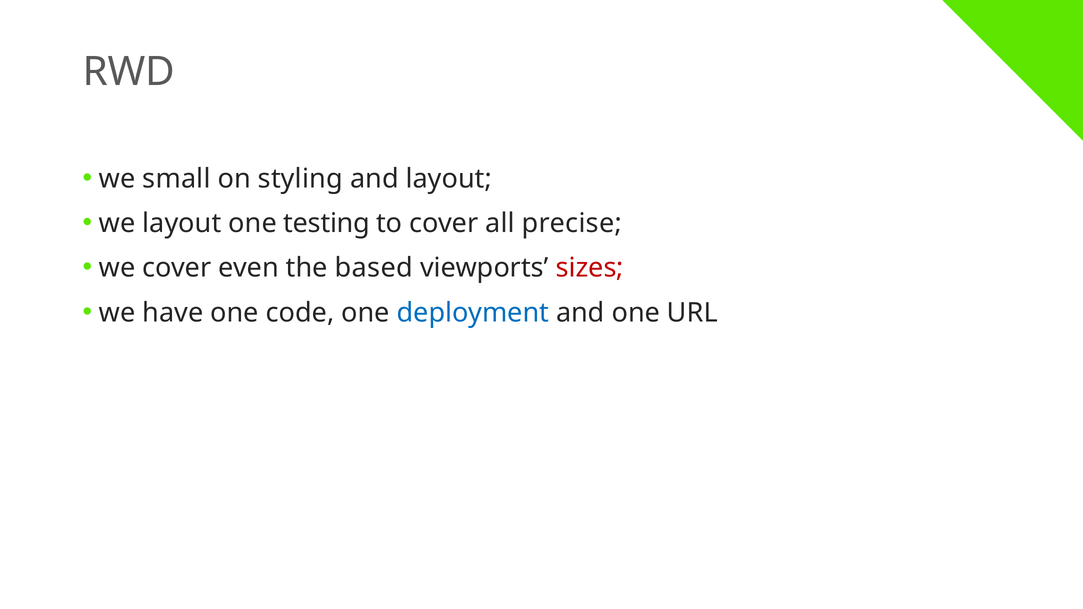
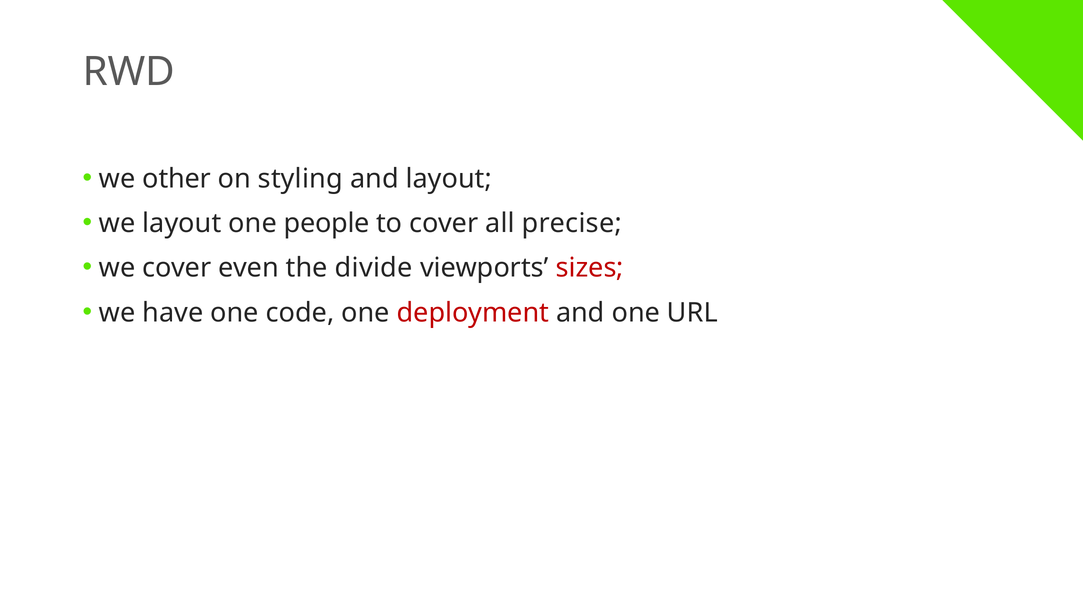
small: small -> other
testing: testing -> people
based: based -> divide
deployment colour: blue -> red
